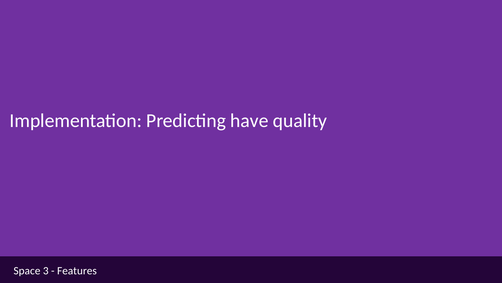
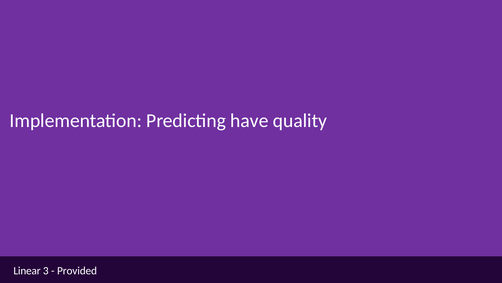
Space: Space -> Linear
Features: Features -> Provided
